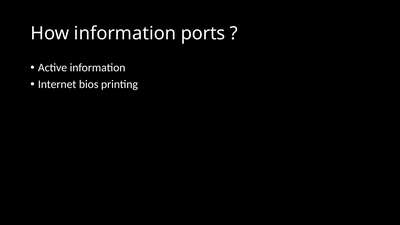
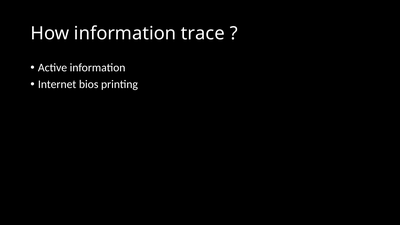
ports: ports -> trace
